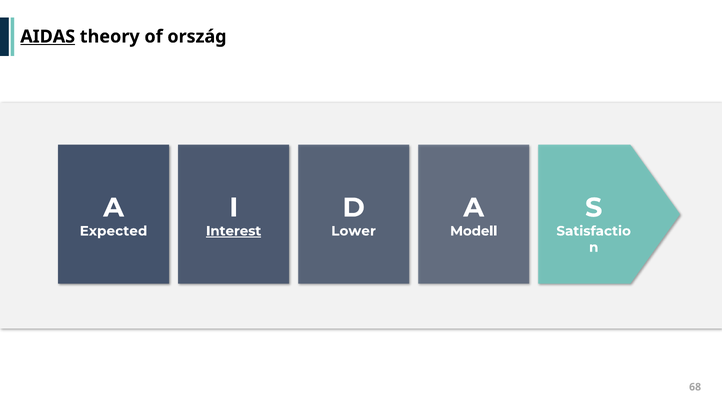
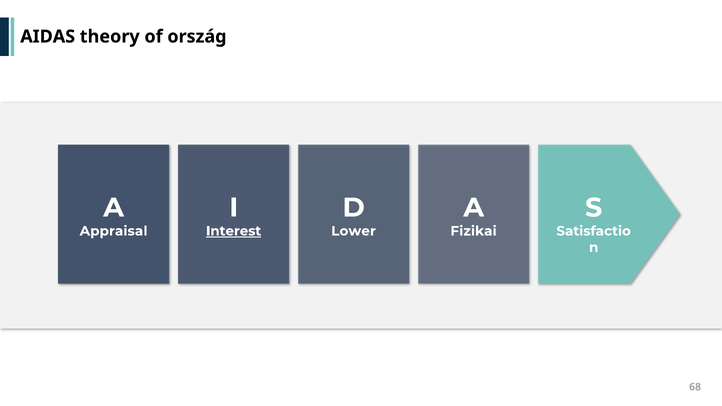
AIDAS underline: present -> none
Expected: Expected -> Appraisal
Modell: Modell -> Fizikai
